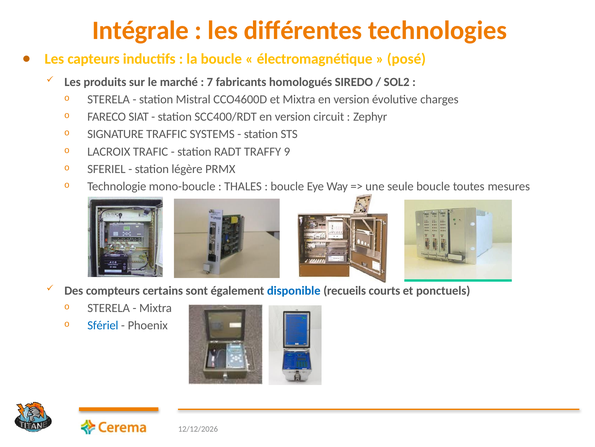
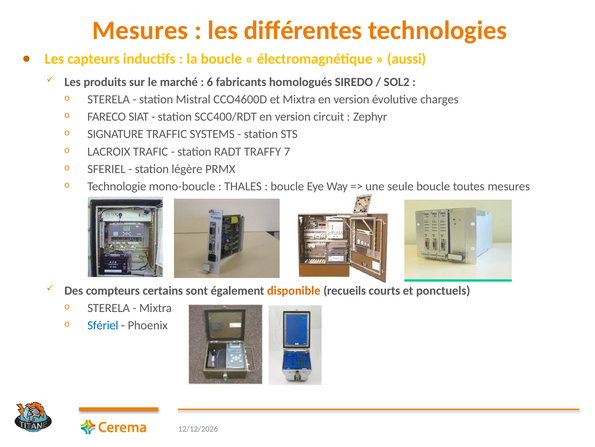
Intégrale at (140, 30): Intégrale -> Mesures
posé: posé -> aussi
7: 7 -> 6
9: 9 -> 7
disponible colour: blue -> orange
